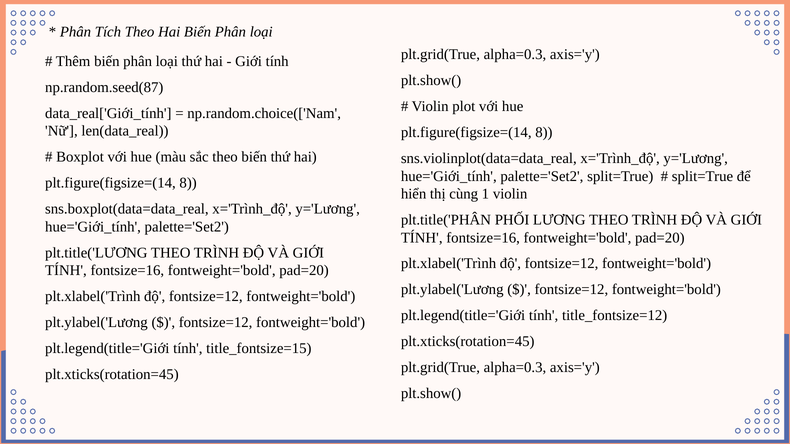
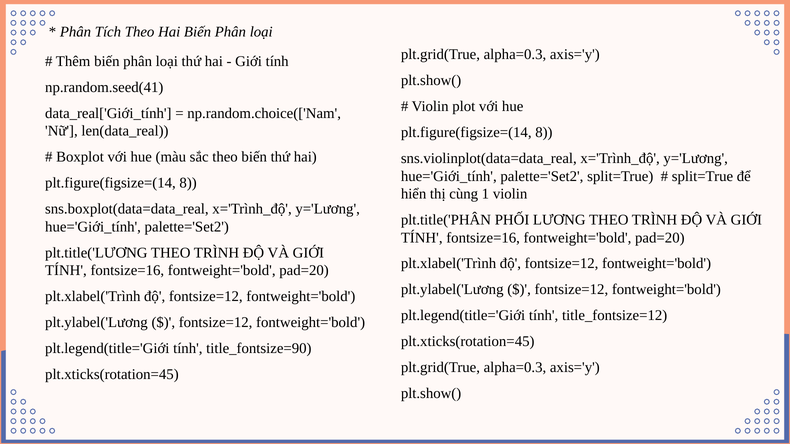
np.random.seed(87: np.random.seed(87 -> np.random.seed(41
title_fontsize=15: title_fontsize=15 -> title_fontsize=90
